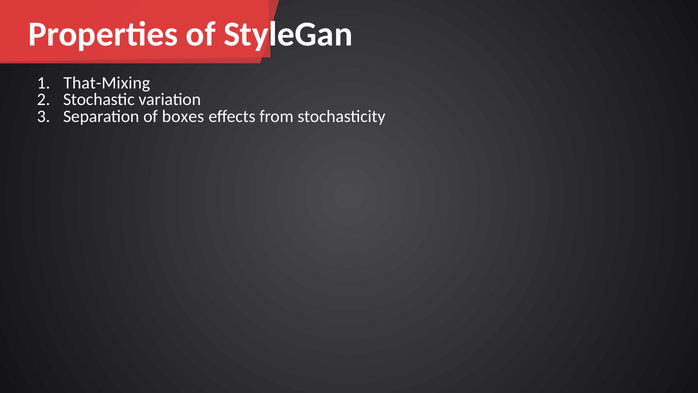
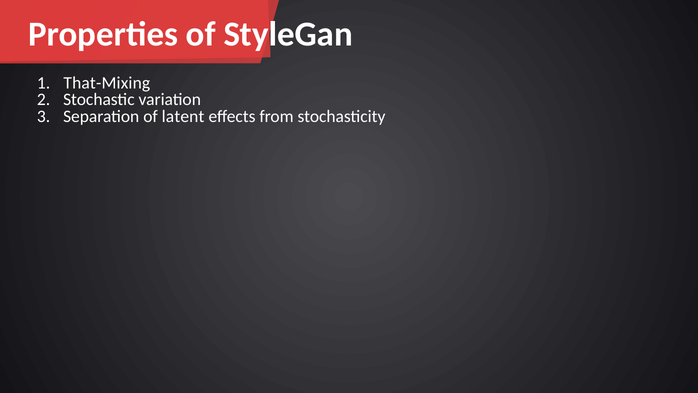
boxes: boxes -> latent
